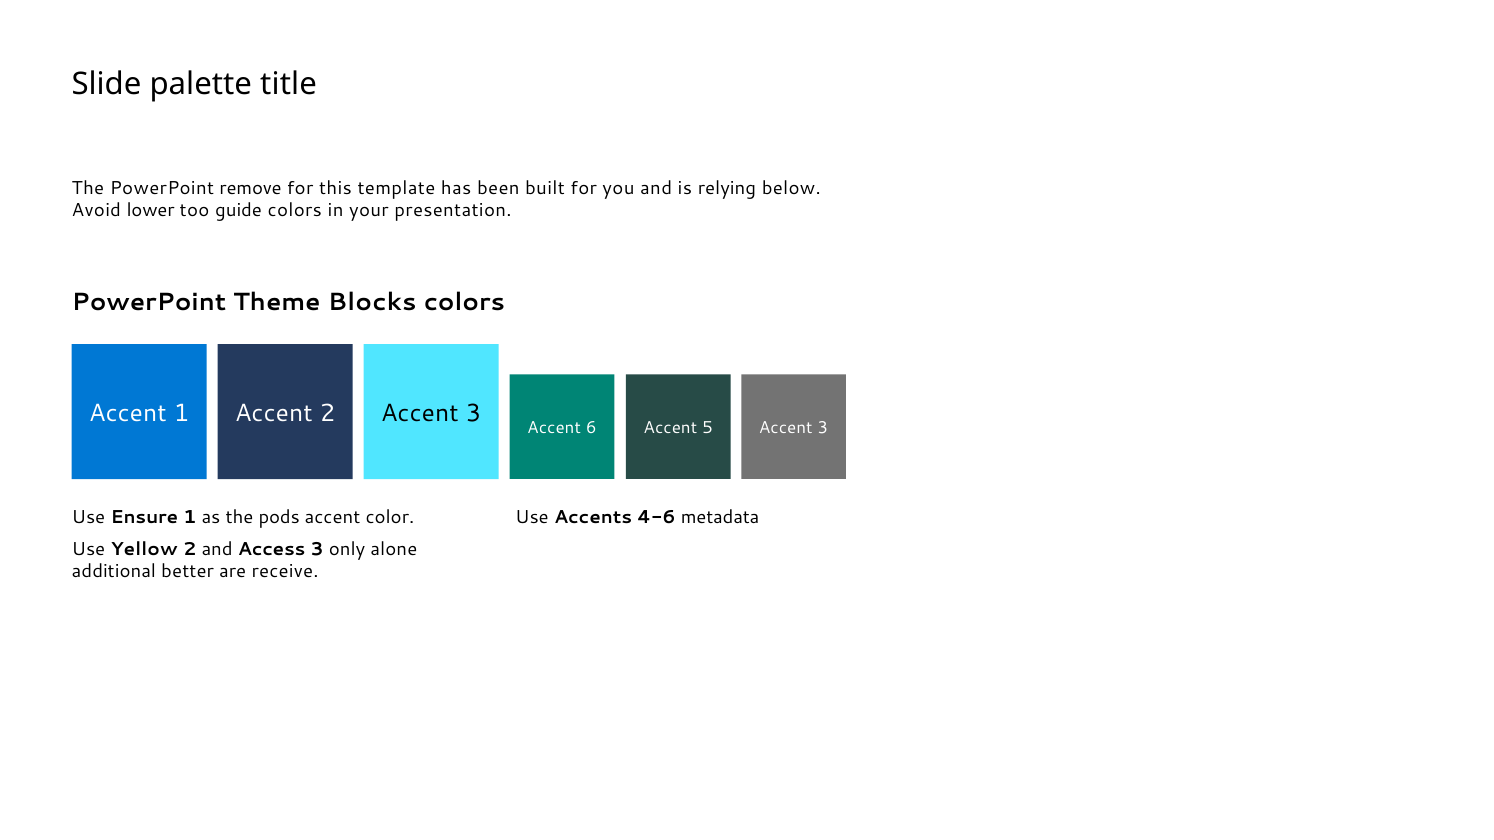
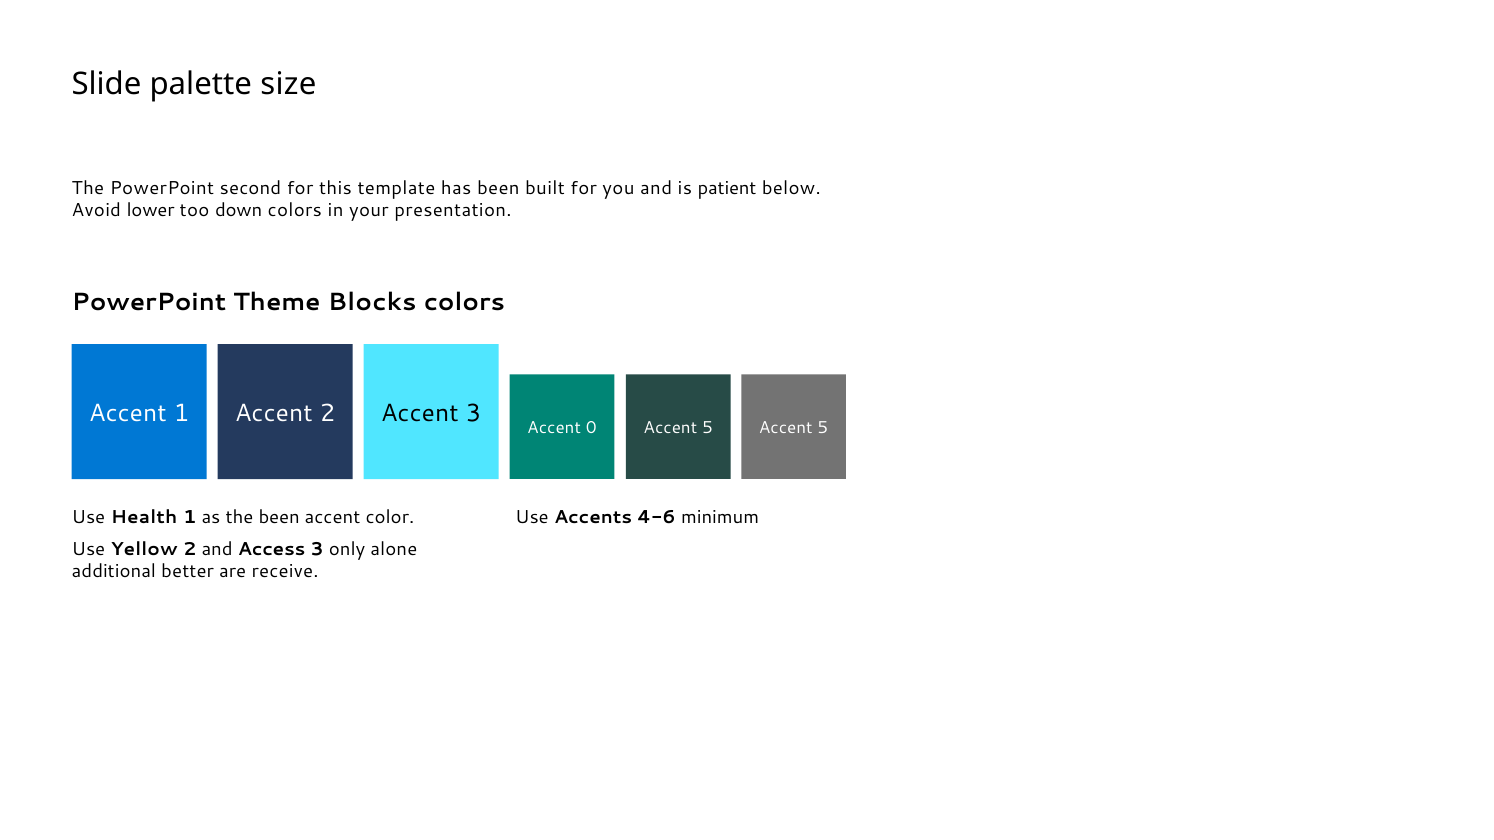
title: title -> size
remove: remove -> second
relying: relying -> patient
guide: guide -> down
6: 6 -> 0
5 Accent 3: 3 -> 5
Ensure: Ensure -> Health
the pods: pods -> been
metadata: metadata -> minimum
